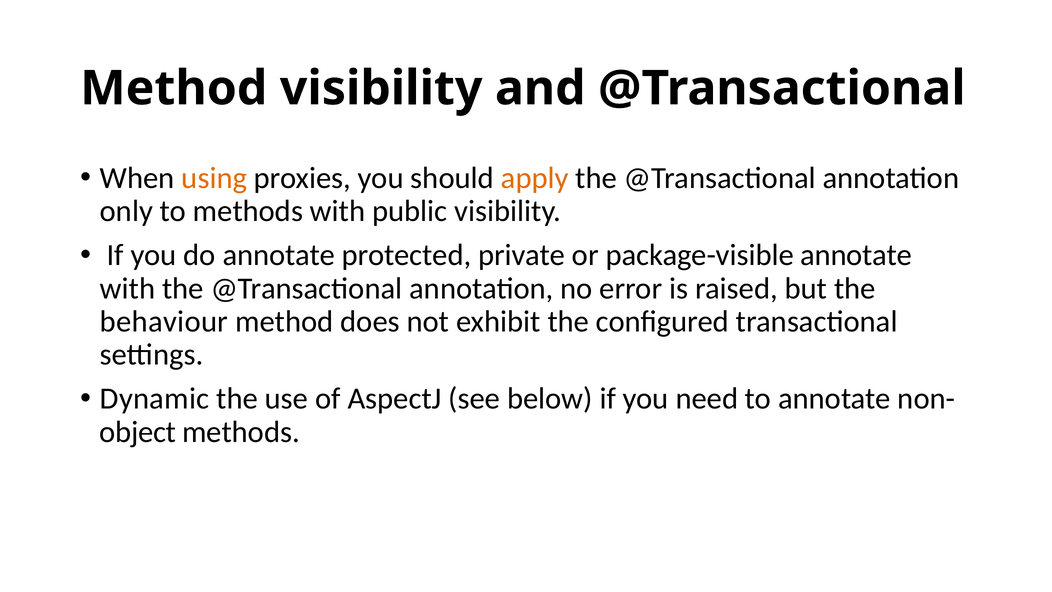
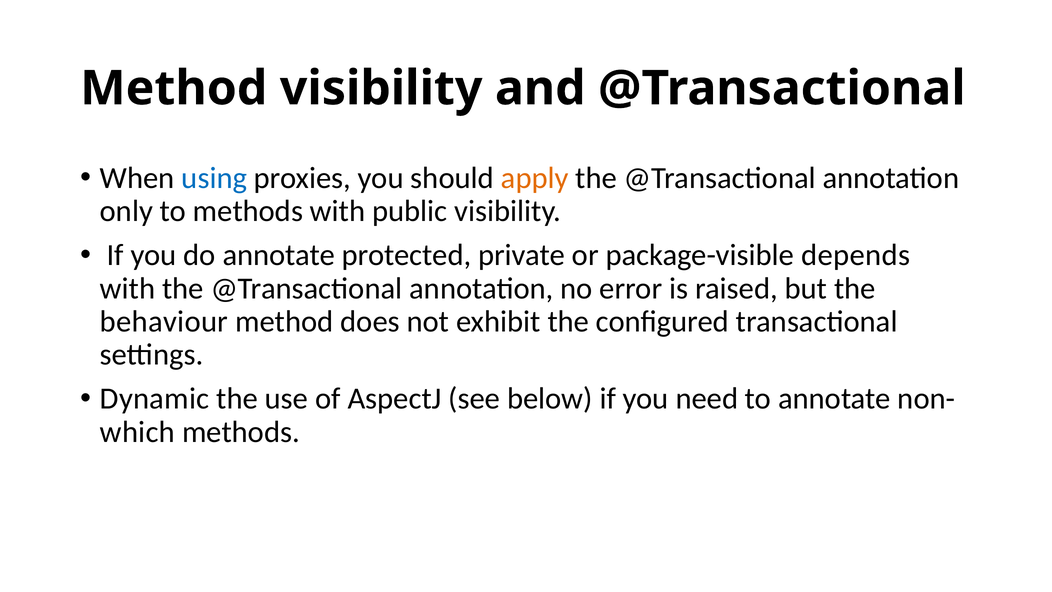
using colour: orange -> blue
package-visible annotate: annotate -> depends
object: object -> which
